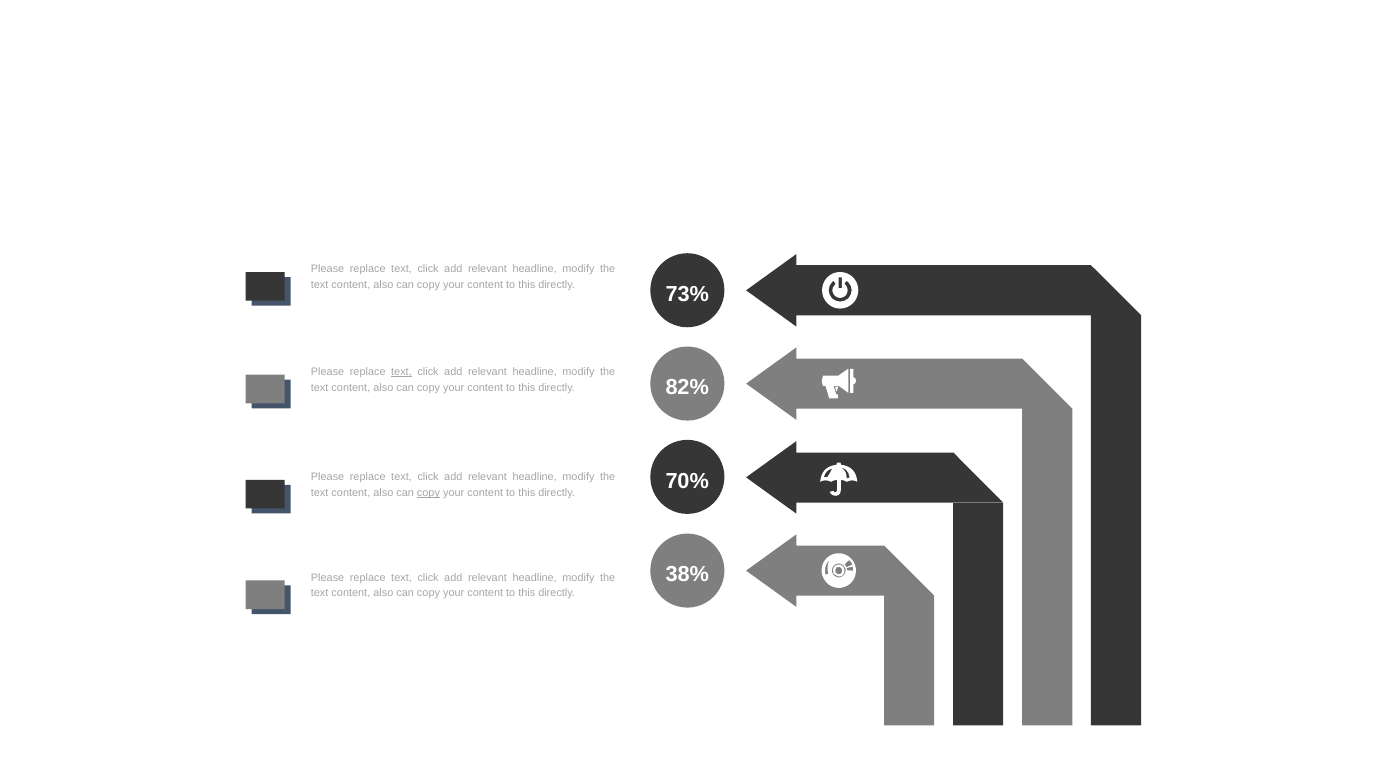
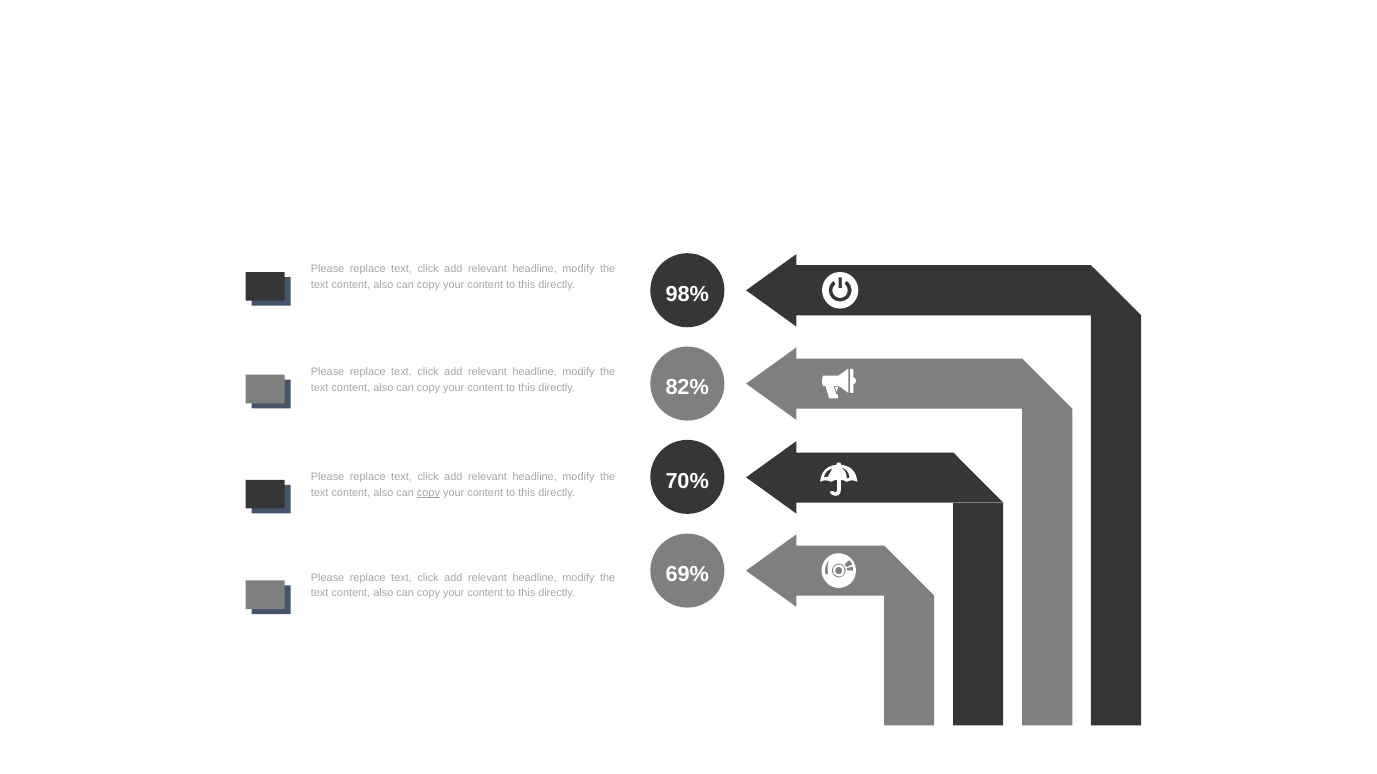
73%: 73% -> 98%
text at (402, 372) underline: present -> none
38%: 38% -> 69%
